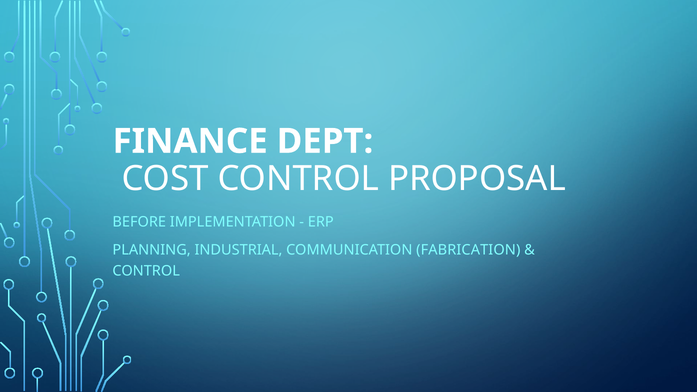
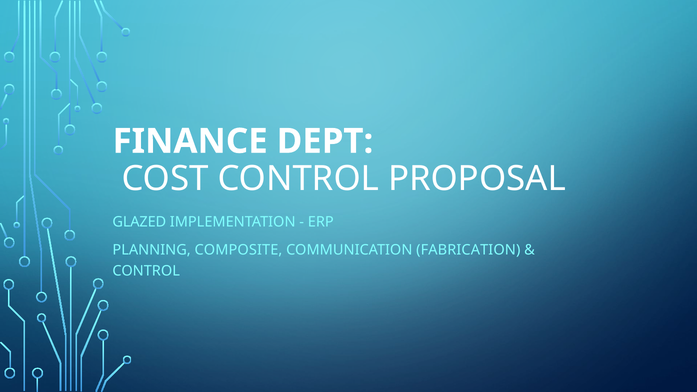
BEFORE: BEFORE -> GLAZED
INDUSTRIAL: INDUSTRIAL -> COMPOSITE
